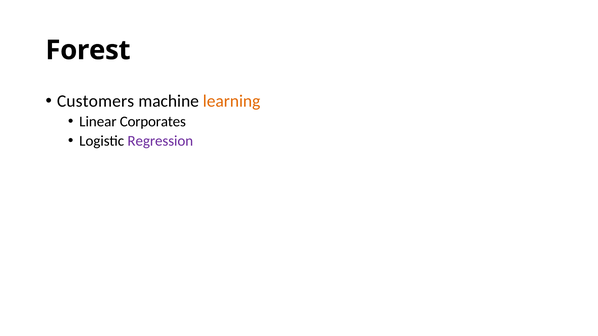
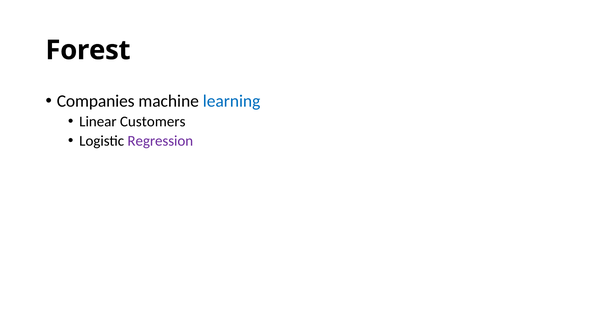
Customers: Customers -> Companies
learning colour: orange -> blue
Corporates: Corporates -> Customers
